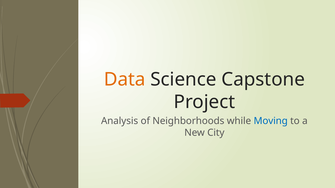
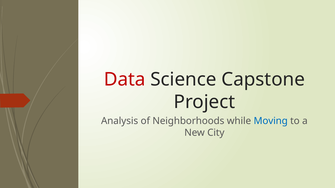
Data colour: orange -> red
